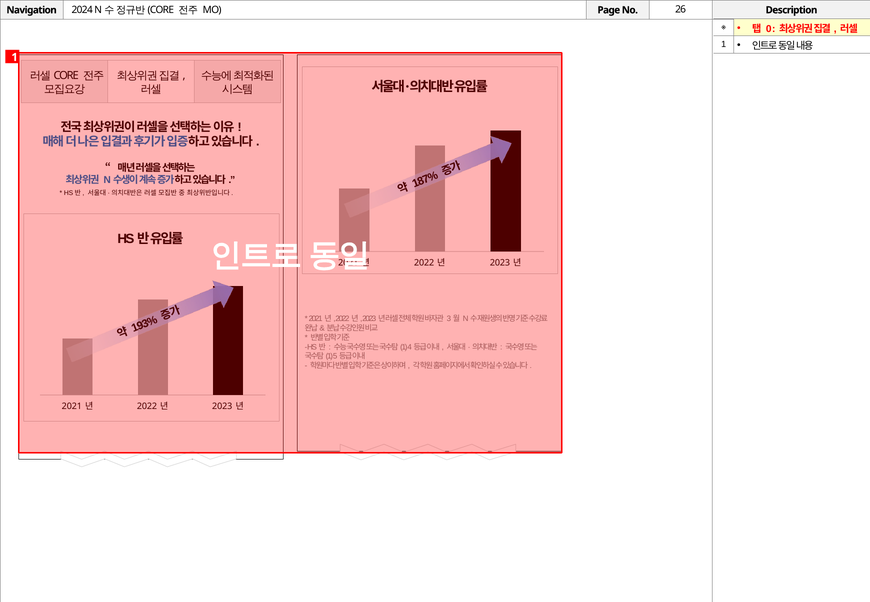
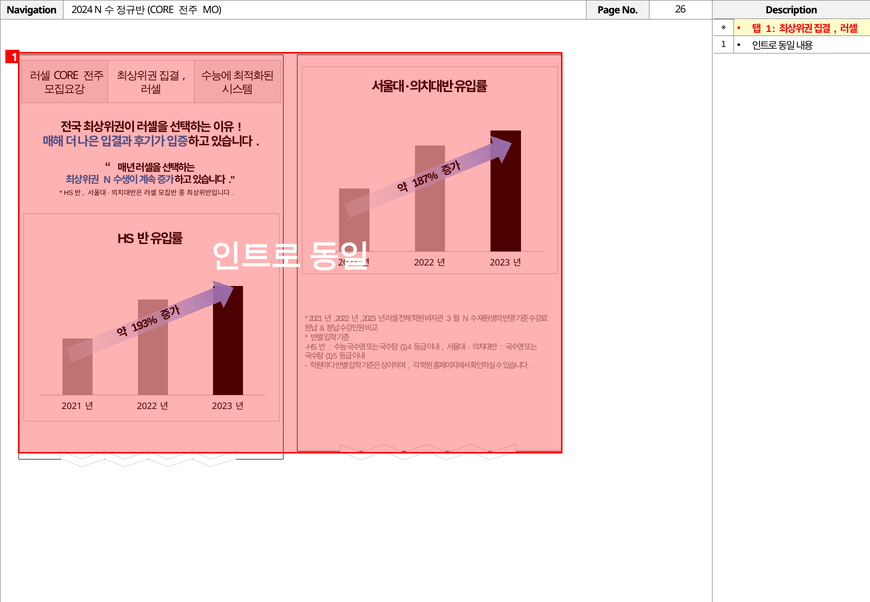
0 at (769, 29): 0 -> 1
